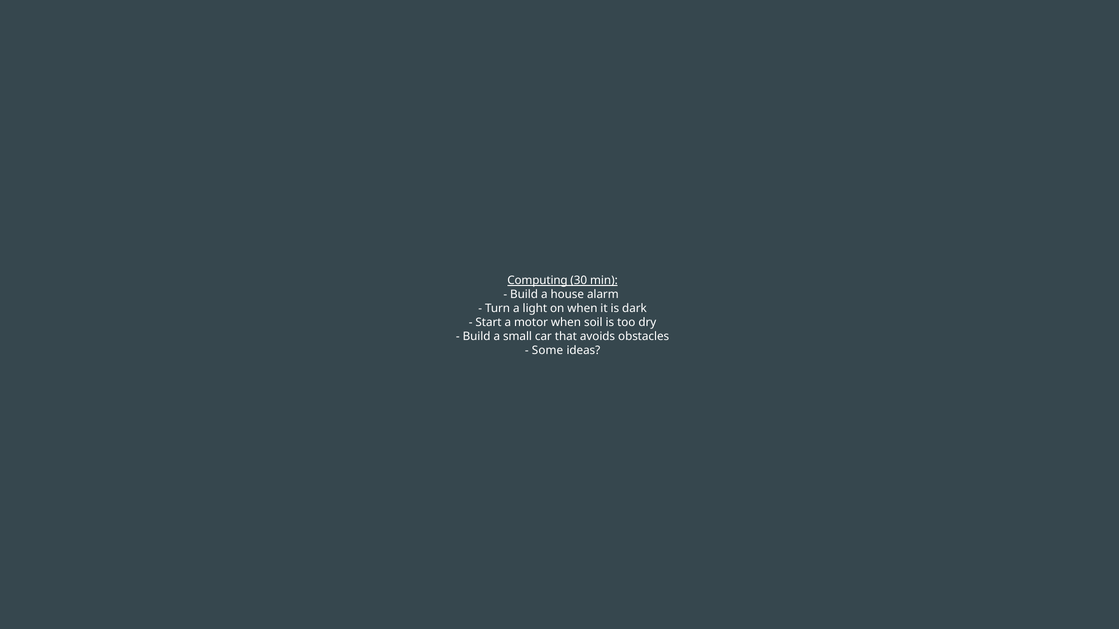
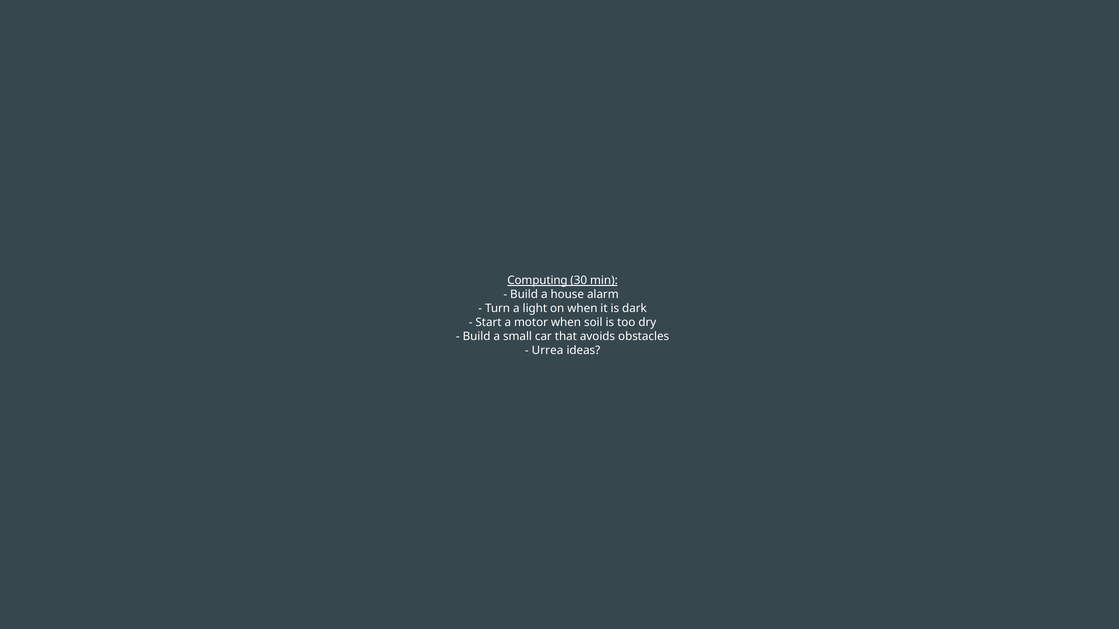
Some: Some -> Urrea
